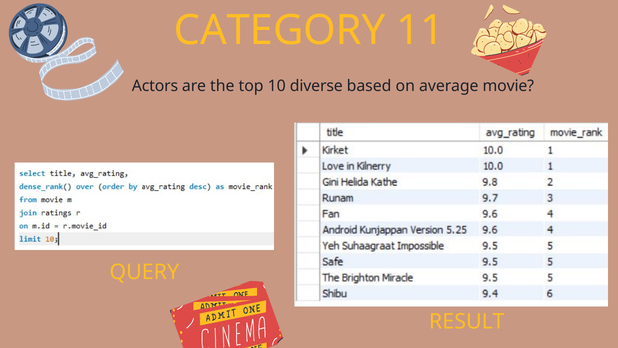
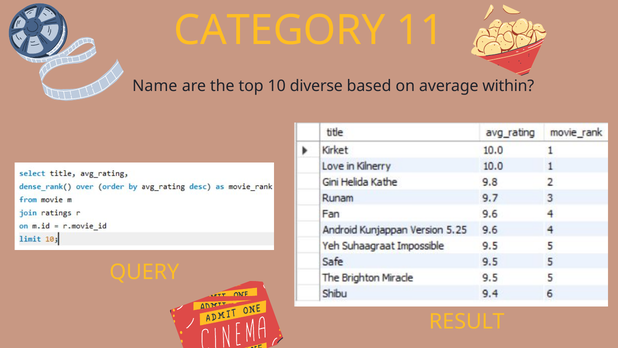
Actors: Actors -> Name
movie: movie -> within
